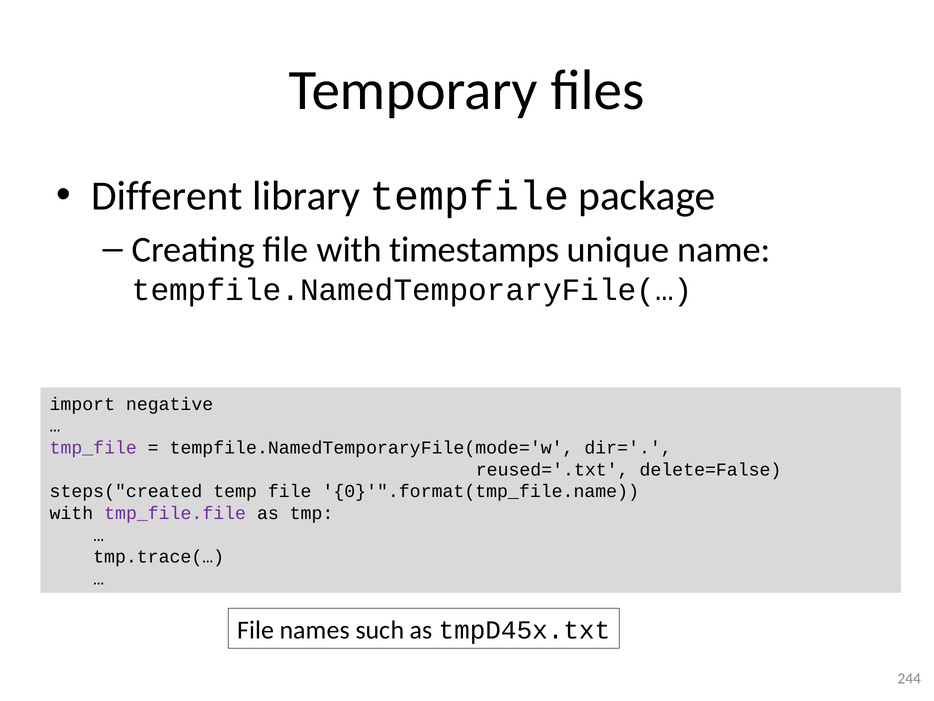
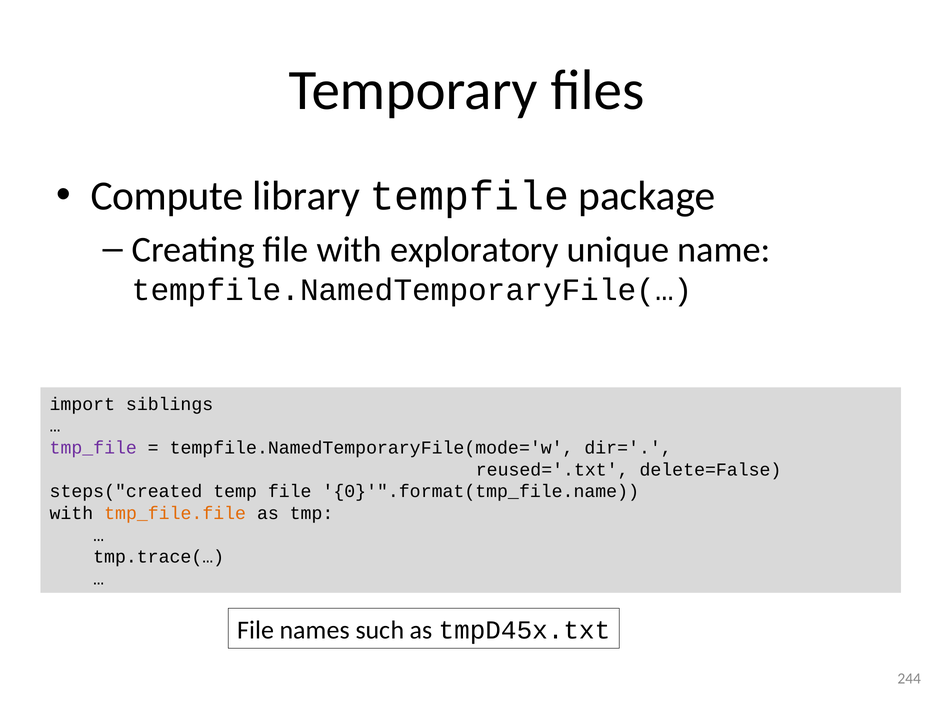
Different: Different -> Compute
timestamps: timestamps -> exploratory
negative: negative -> siblings
tmp_file.file colour: purple -> orange
